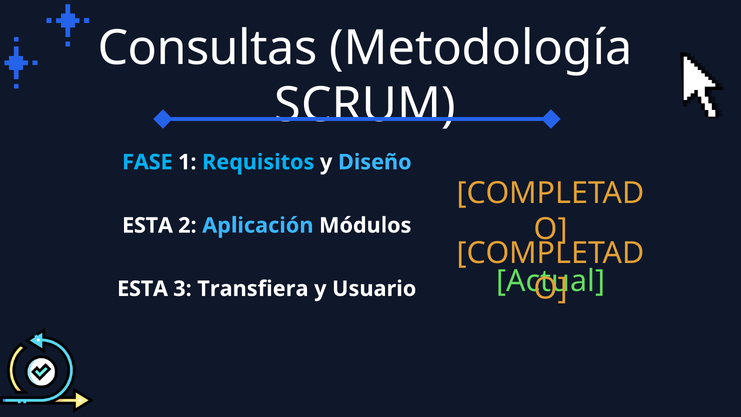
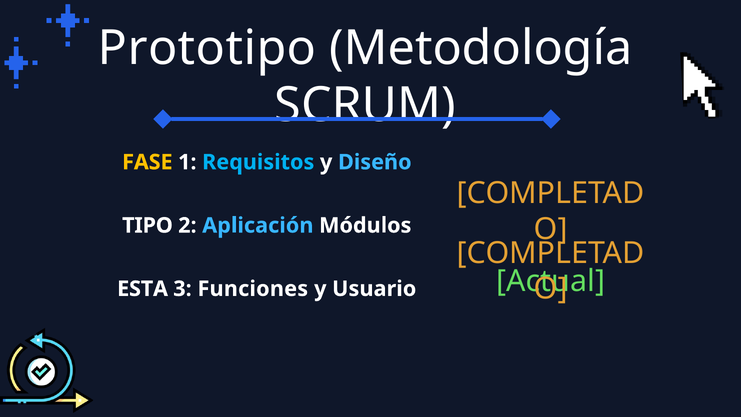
Consultas: Consultas -> Prototipo
FASE colour: light blue -> yellow
ESTA at (147, 225): ESTA -> TIPO
Transfiera: Transfiera -> Funciones
